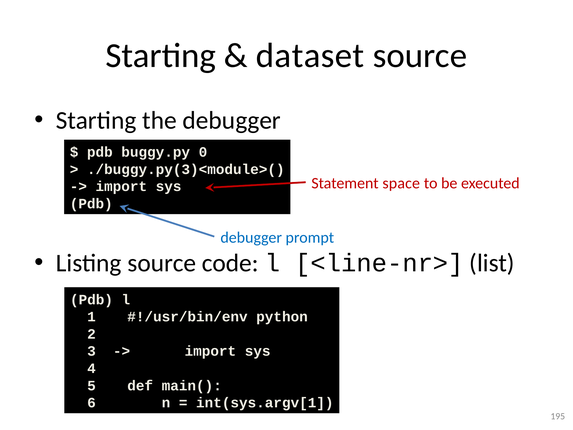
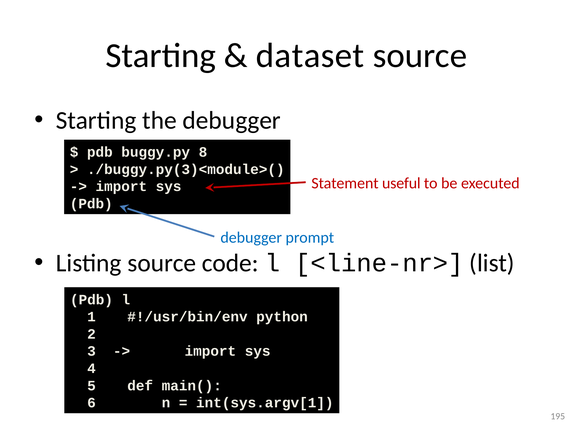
0: 0 -> 8
space: space -> useful
